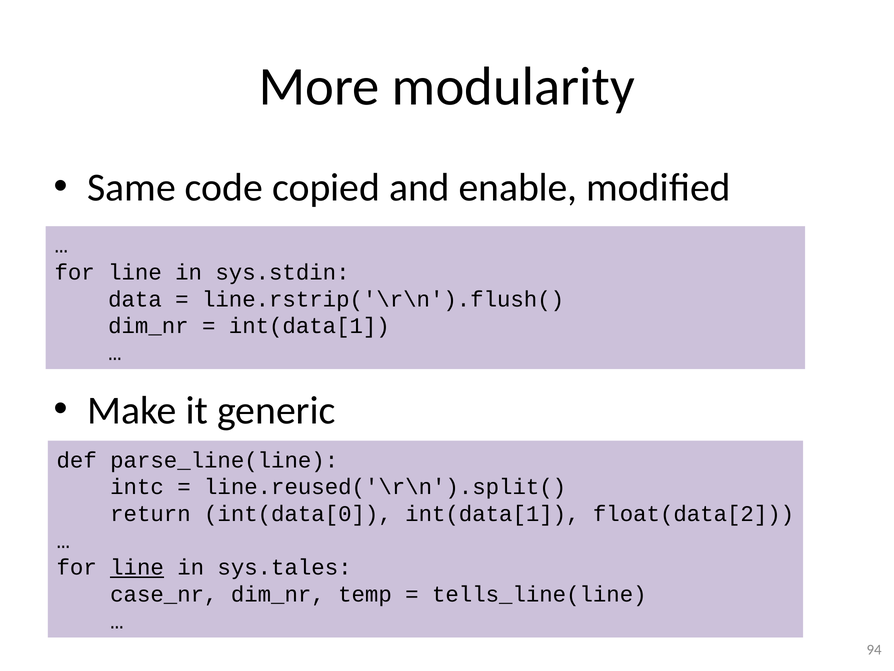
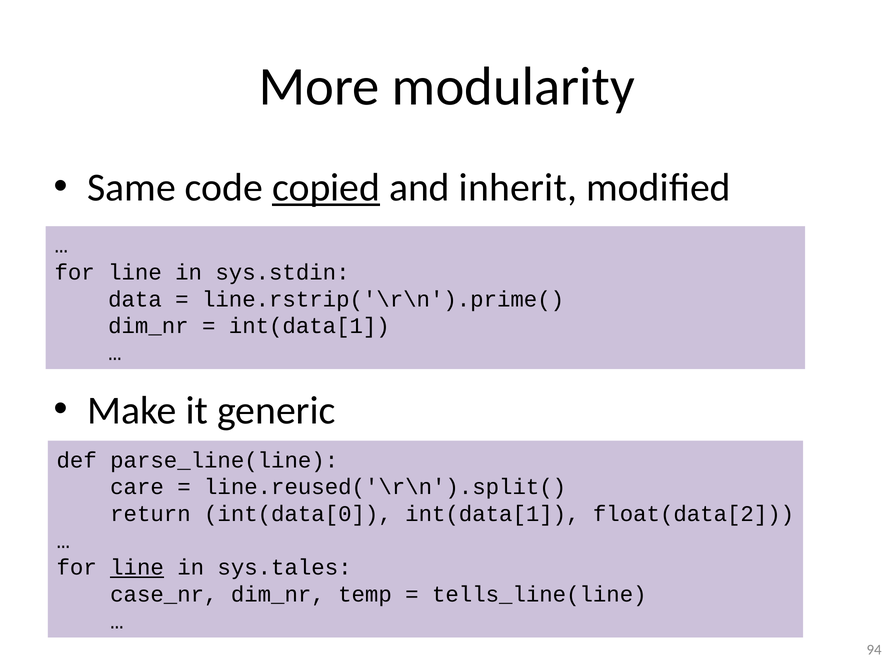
copied underline: none -> present
enable: enable -> inherit
line.rstrip('\r\n').flush(: line.rstrip('\r\n').flush( -> line.rstrip('\r\n').prime(
intc: intc -> care
